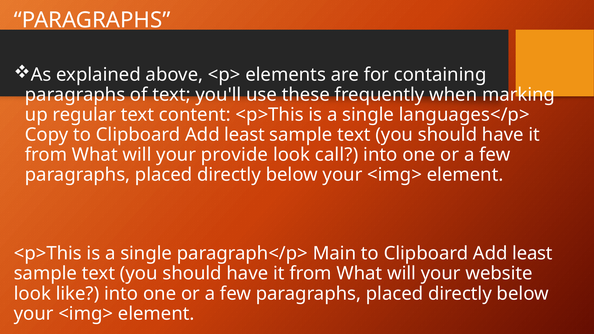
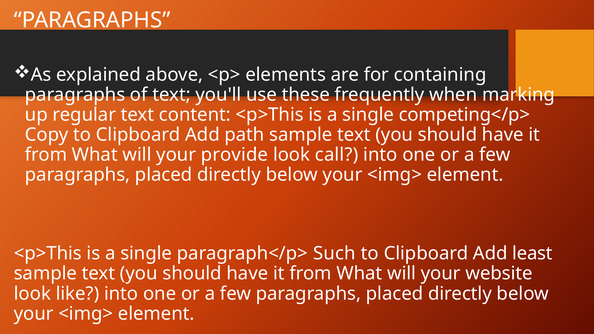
languages</p>: languages</p> -> competing</p>
least at (245, 135): least -> path
Main: Main -> Such
